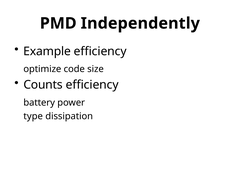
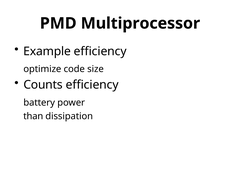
Independently: Independently -> Multiprocessor
type: type -> than
